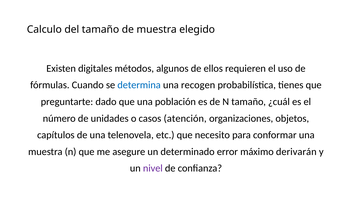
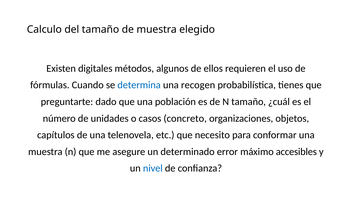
atención: atención -> concreto
derivarán: derivarán -> accesibles
nivel colour: purple -> blue
